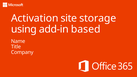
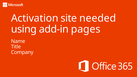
storage: storage -> needed
based: based -> pages
